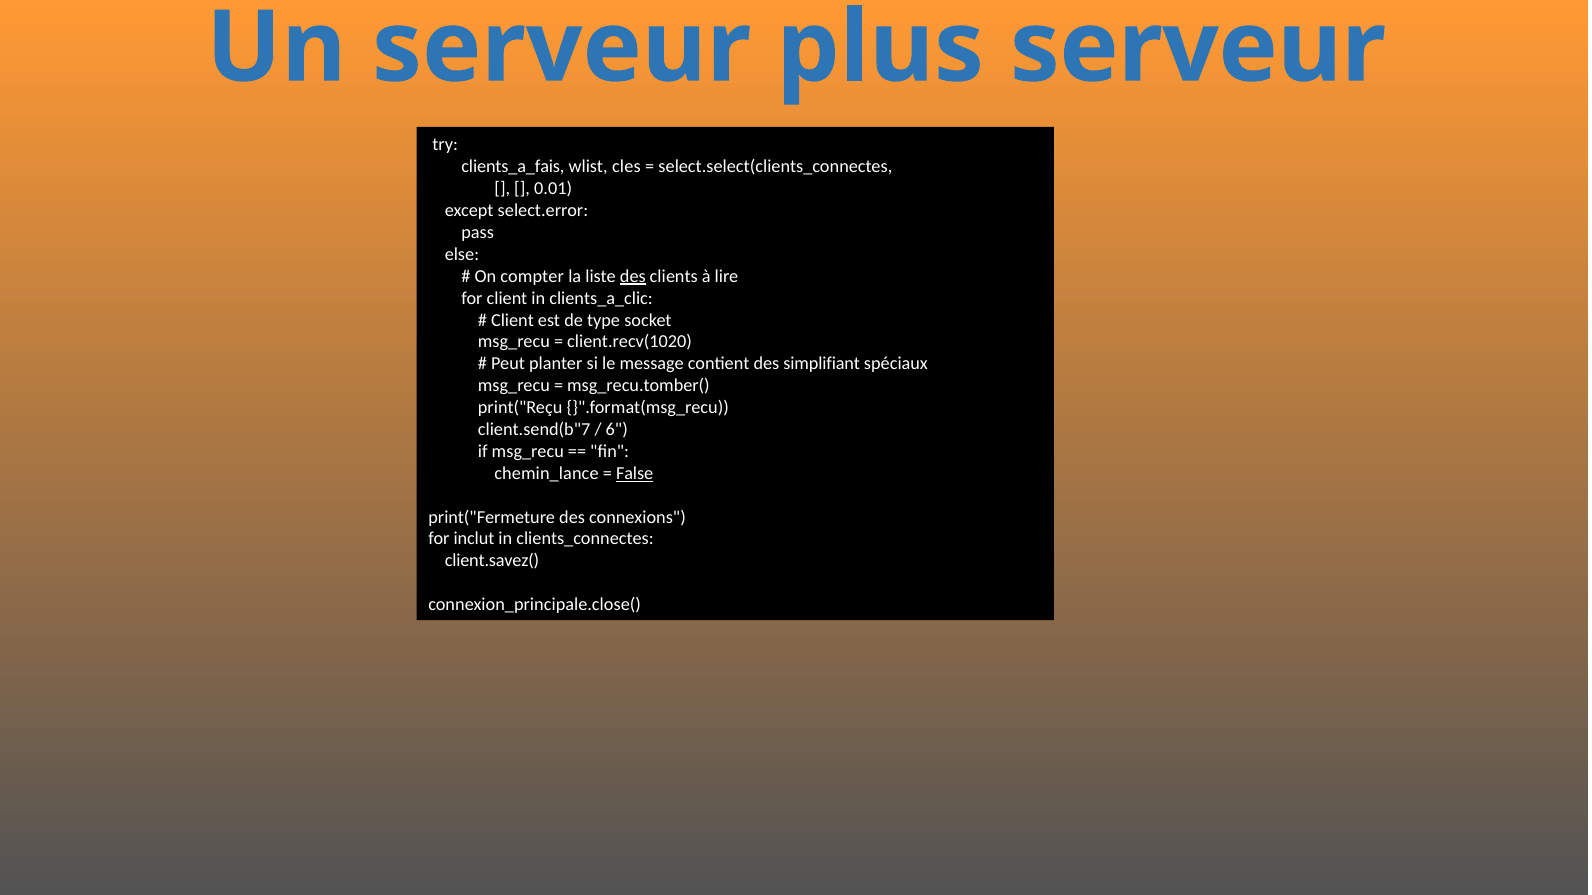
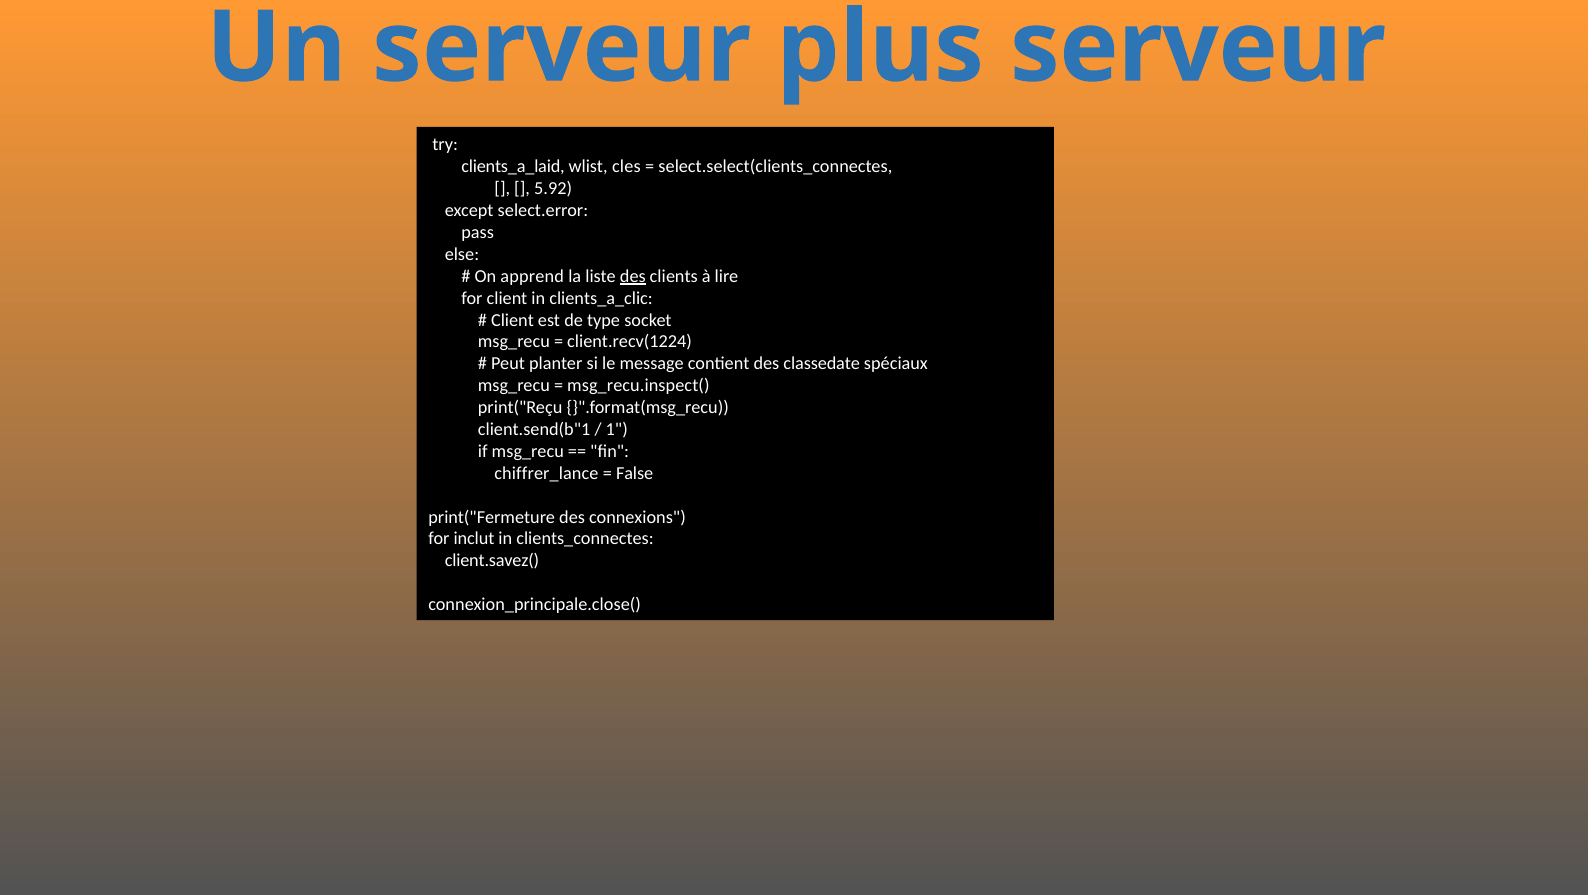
clients_a_fais: clients_a_fais -> clients_a_laid
0.01: 0.01 -> 5.92
compter: compter -> apprend
client.recv(1020: client.recv(1020 -> client.recv(1224
simplifiant: simplifiant -> classedate
msg_recu.tomber(: msg_recu.tomber( -> msg_recu.inspect(
client.send(b"7: client.send(b"7 -> client.send(b"1
6: 6 -> 1
chemin_lance: chemin_lance -> chiffrer_lance
False underline: present -> none
